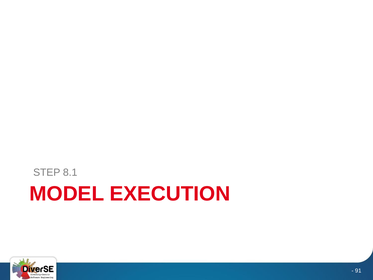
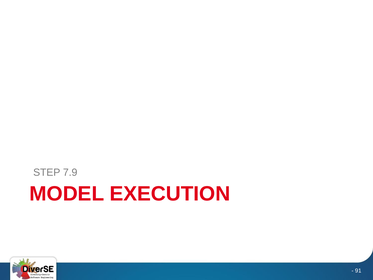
8.1: 8.1 -> 7.9
